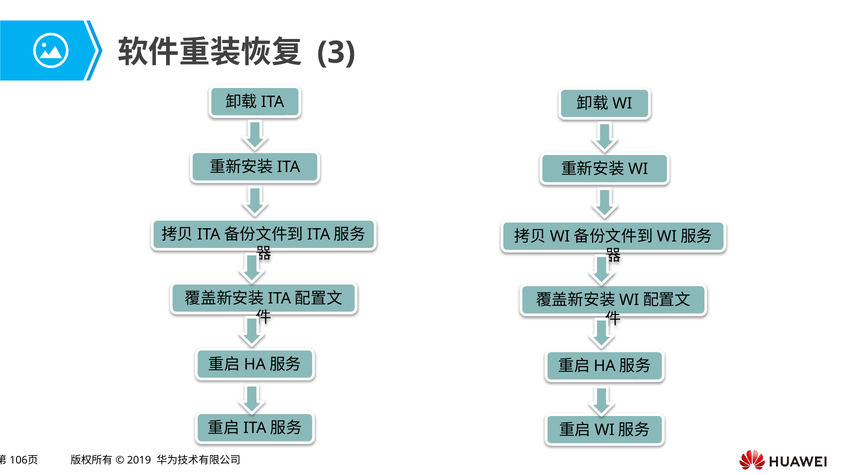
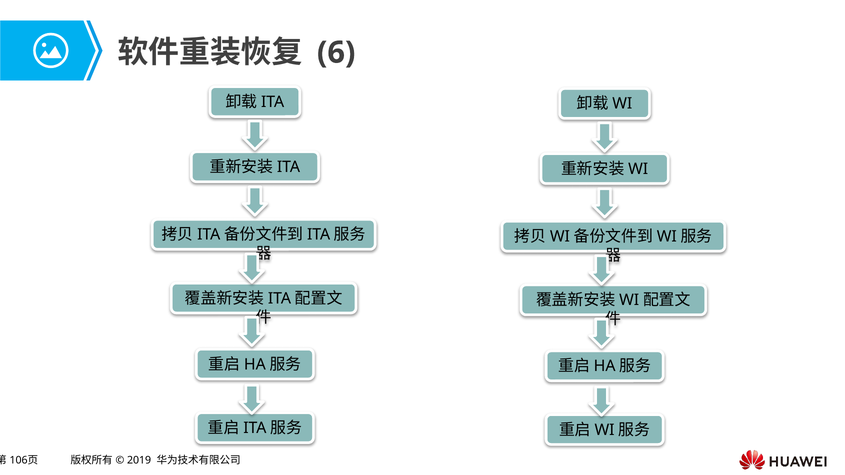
3: 3 -> 6
